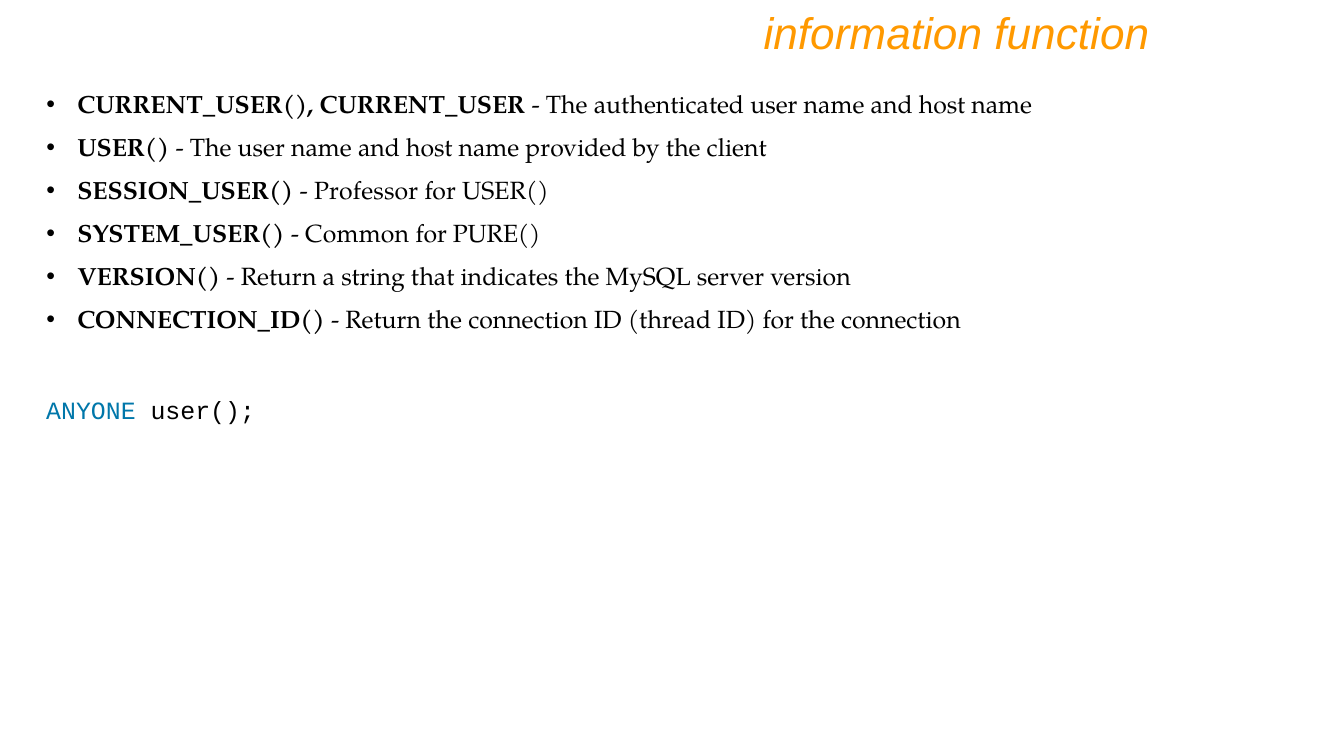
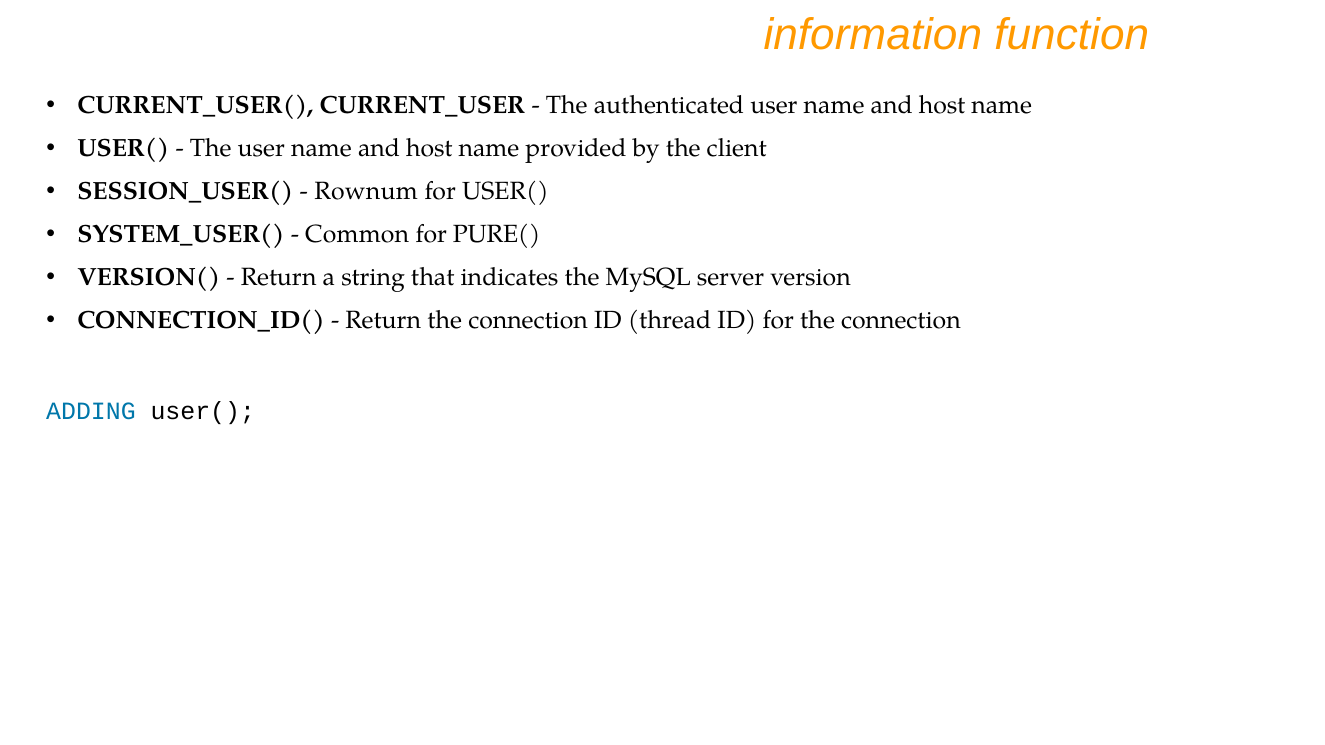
Professor: Professor -> Rownum
ANYONE: ANYONE -> ADDING
